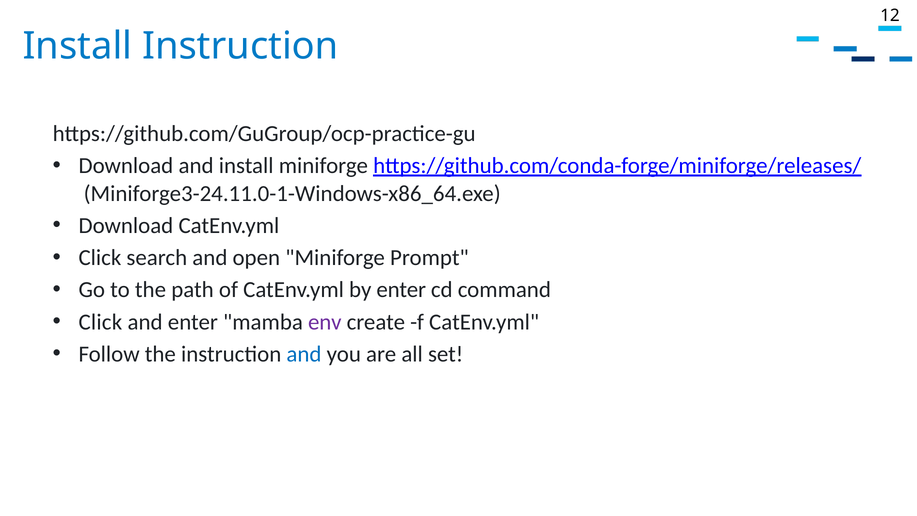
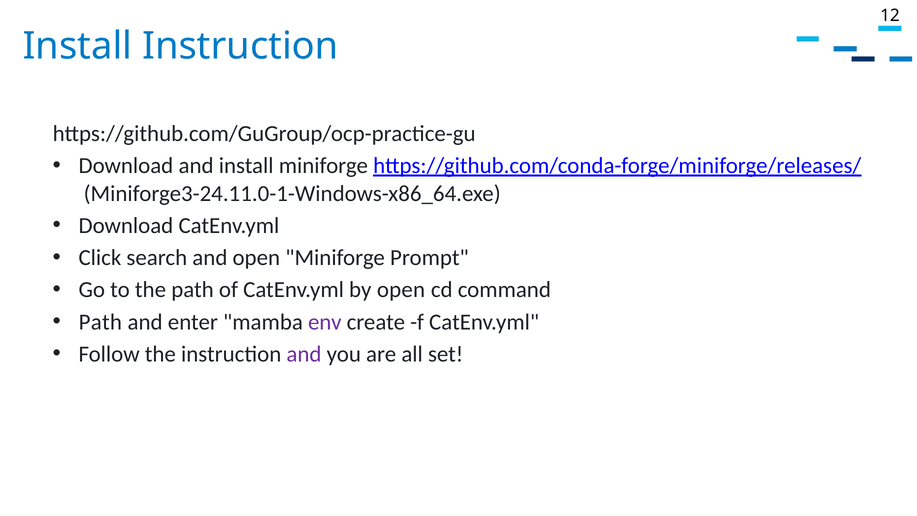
by enter: enter -> open
Click at (100, 322): Click -> Path
and at (304, 354) colour: blue -> purple
